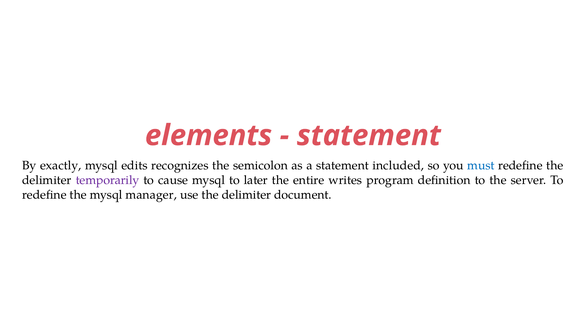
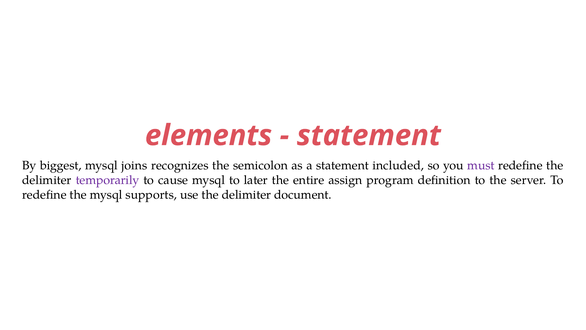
exactly: exactly -> biggest
edits: edits -> joins
must colour: blue -> purple
writes: writes -> assign
manager: manager -> supports
